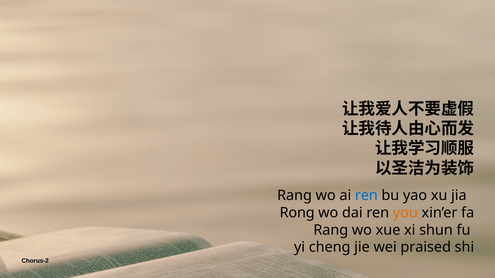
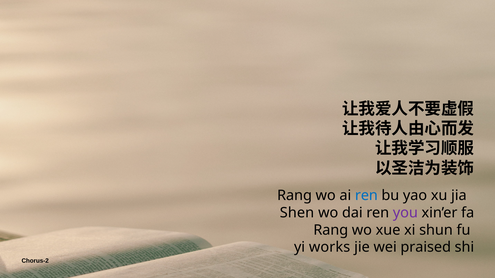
Rong: Rong -> Shen
you colour: orange -> purple
cheng: cheng -> works
